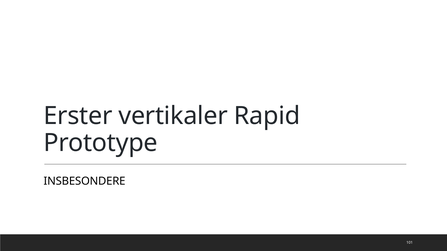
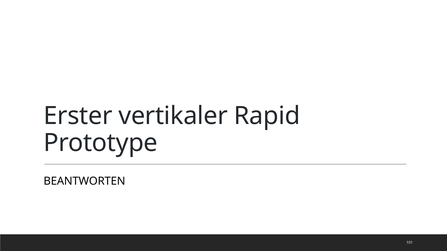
INSBESONDERE: INSBESONDERE -> BEANTWORTEN
